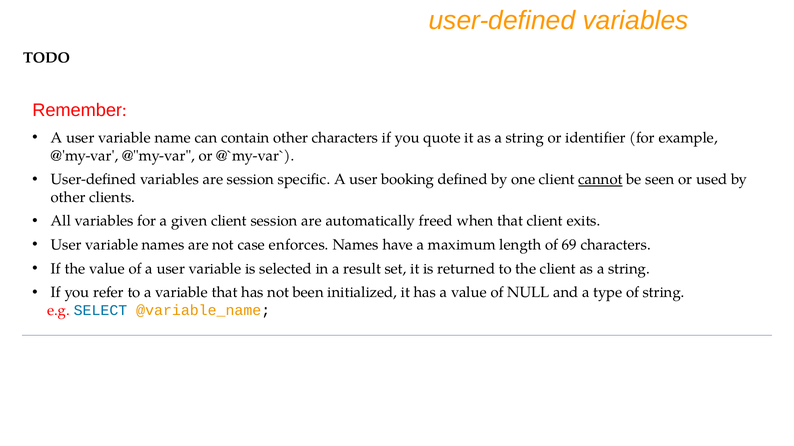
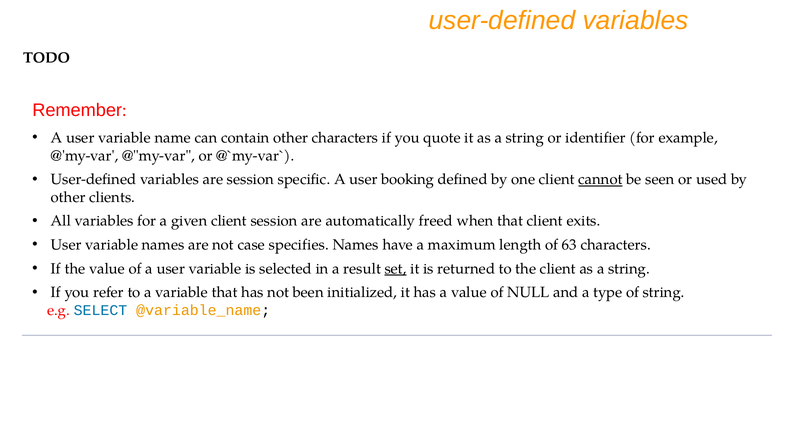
enforces: enforces -> specifies
69: 69 -> 63
set underline: none -> present
